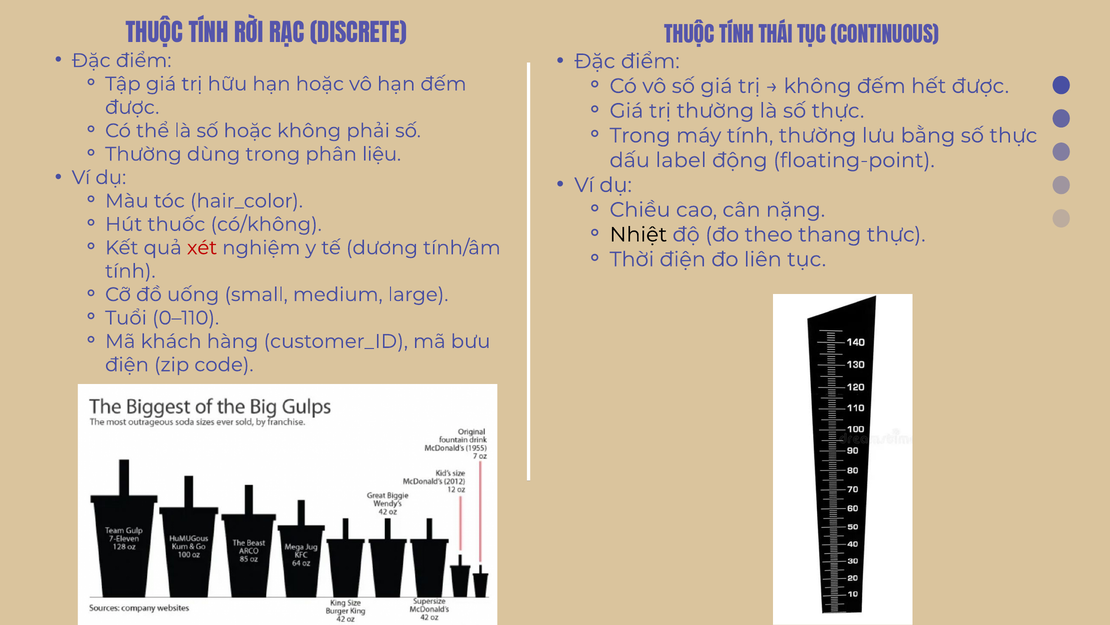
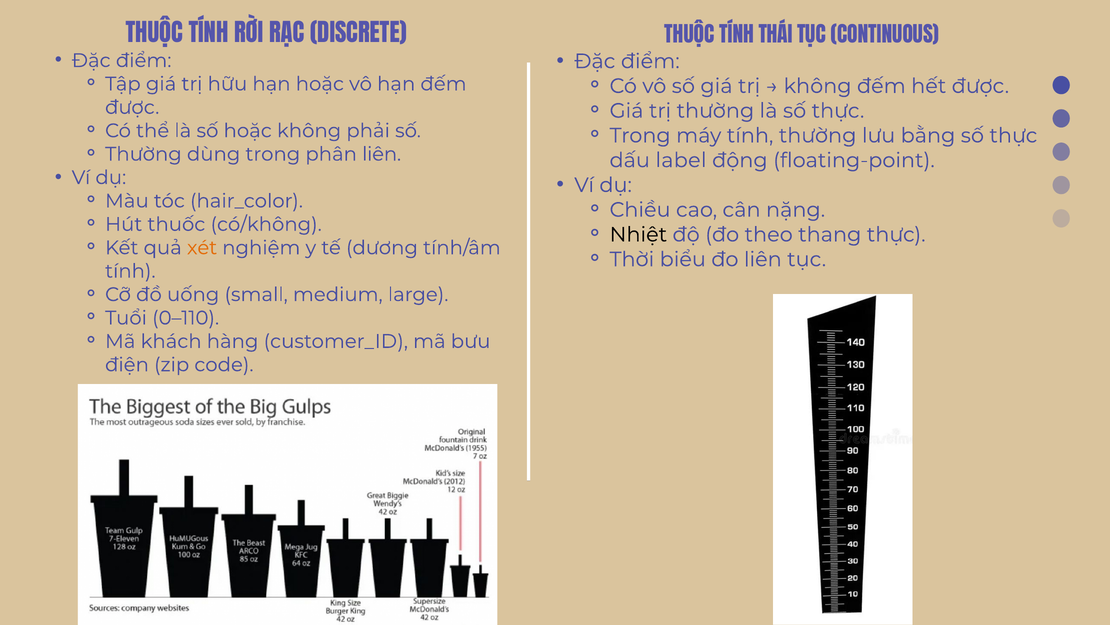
phân liệu: liệu -> liên
xét colour: red -> orange
Thời điện: điện -> biểu
